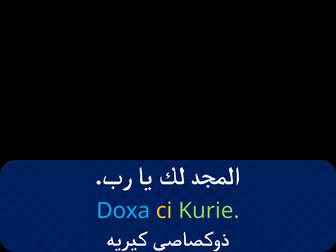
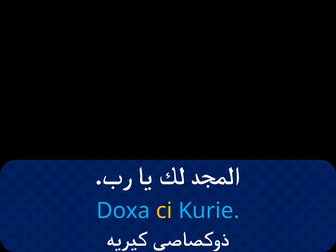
Kurie colour: light green -> light blue
